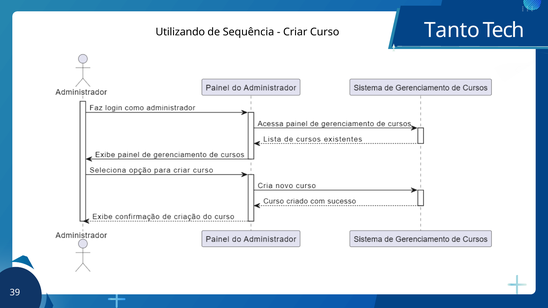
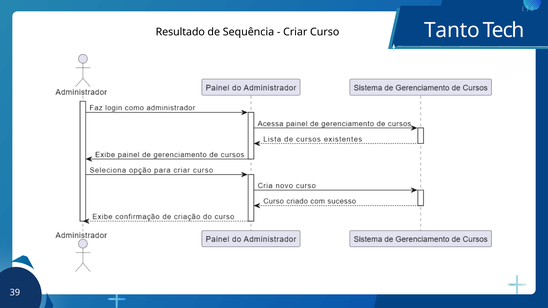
Utilizando: Utilizando -> Resultado
